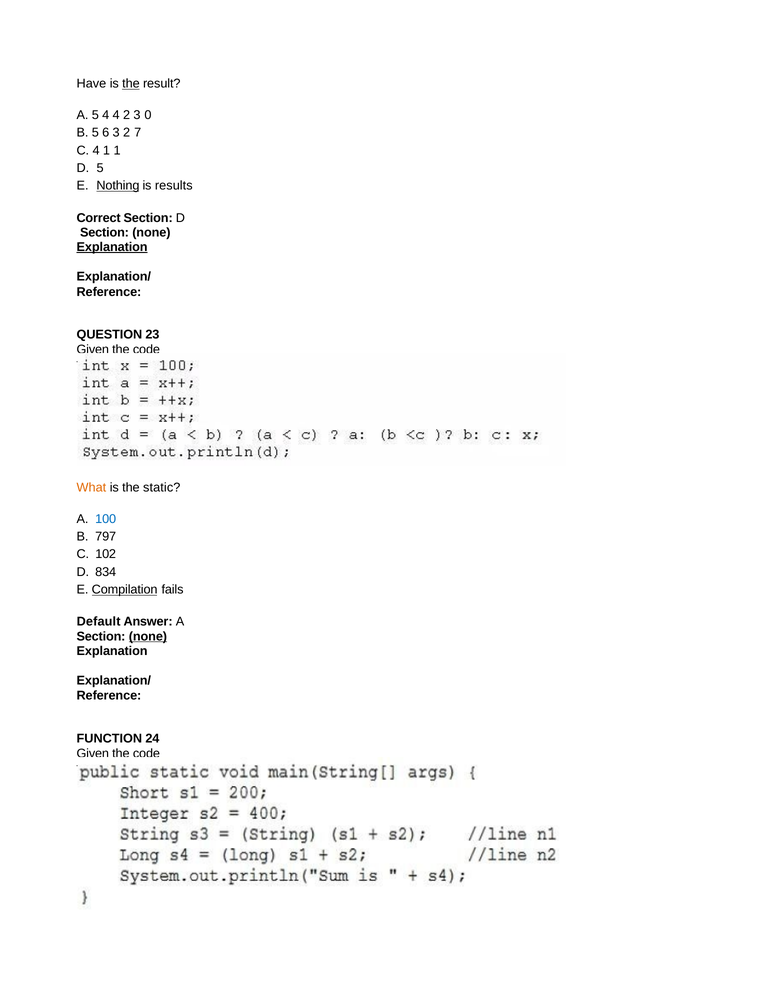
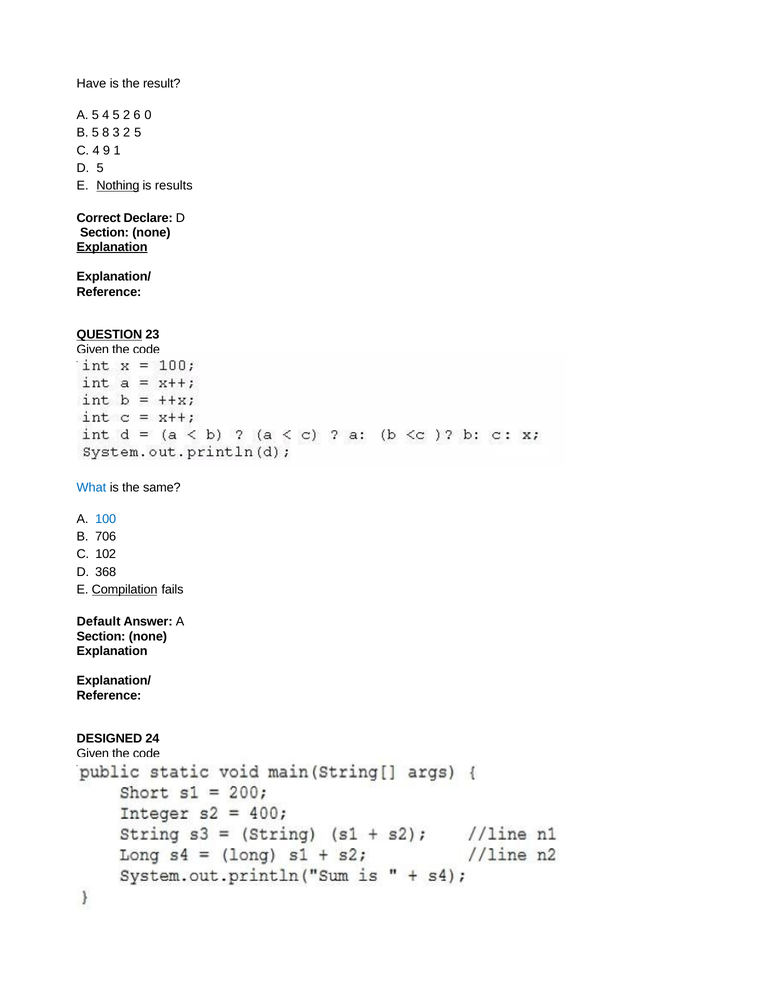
the at (131, 84) underline: present -> none
4 4: 4 -> 5
2 3: 3 -> 6
6: 6 -> 8
2 7: 7 -> 5
4 1: 1 -> 9
Correct Section: Section -> Declare
QUESTION underline: none -> present
What colour: orange -> blue
static: static -> same
797: 797 -> 706
834: 834 -> 368
none at (148, 636) underline: present -> none
FUNCTION: FUNCTION -> DESIGNED
